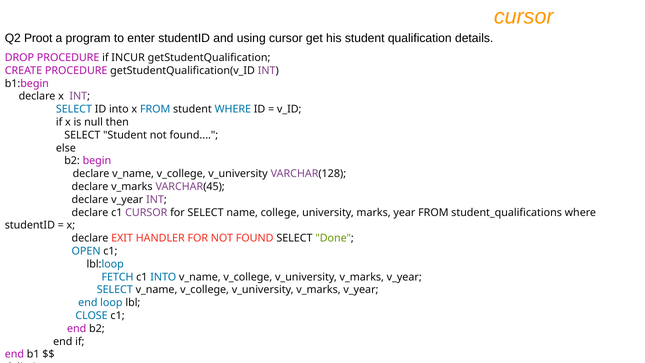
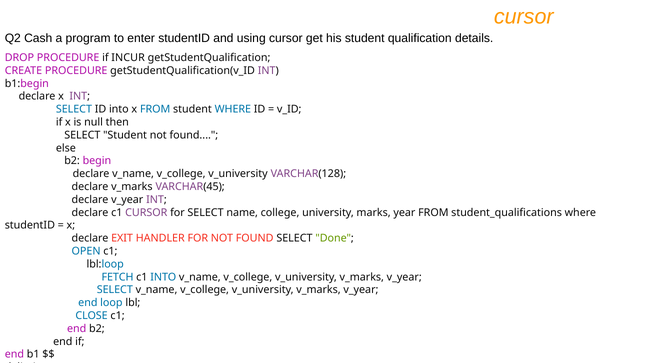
Proot: Proot -> Cash
